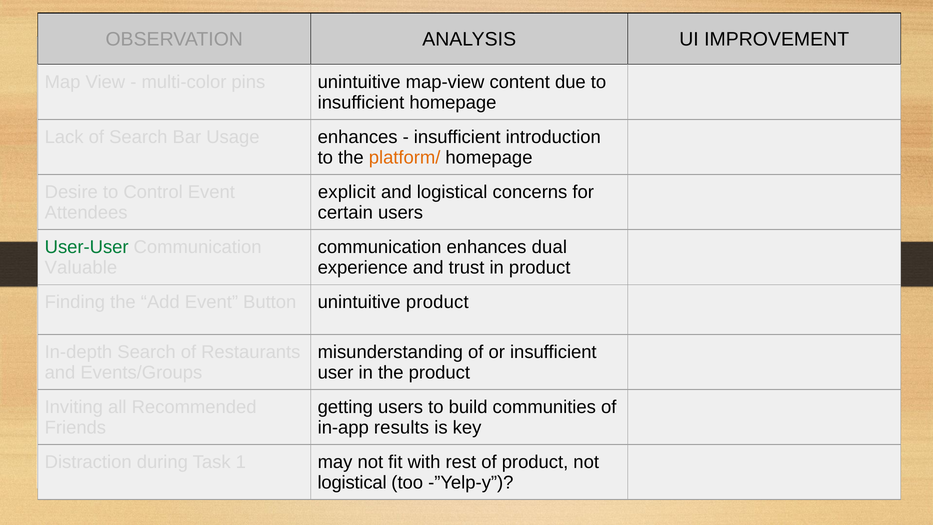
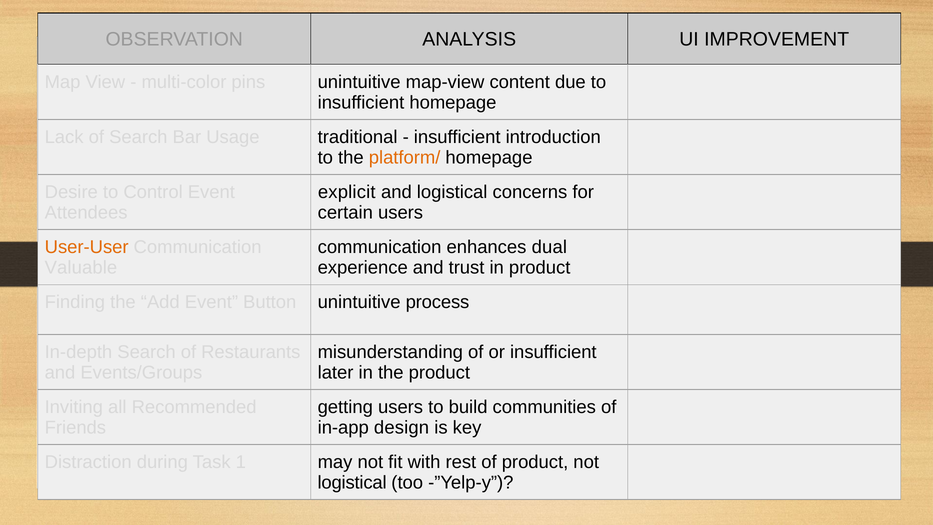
Usage enhances: enhances -> traditional
User-User colour: green -> orange
unintuitive product: product -> process
user: user -> later
results: results -> design
